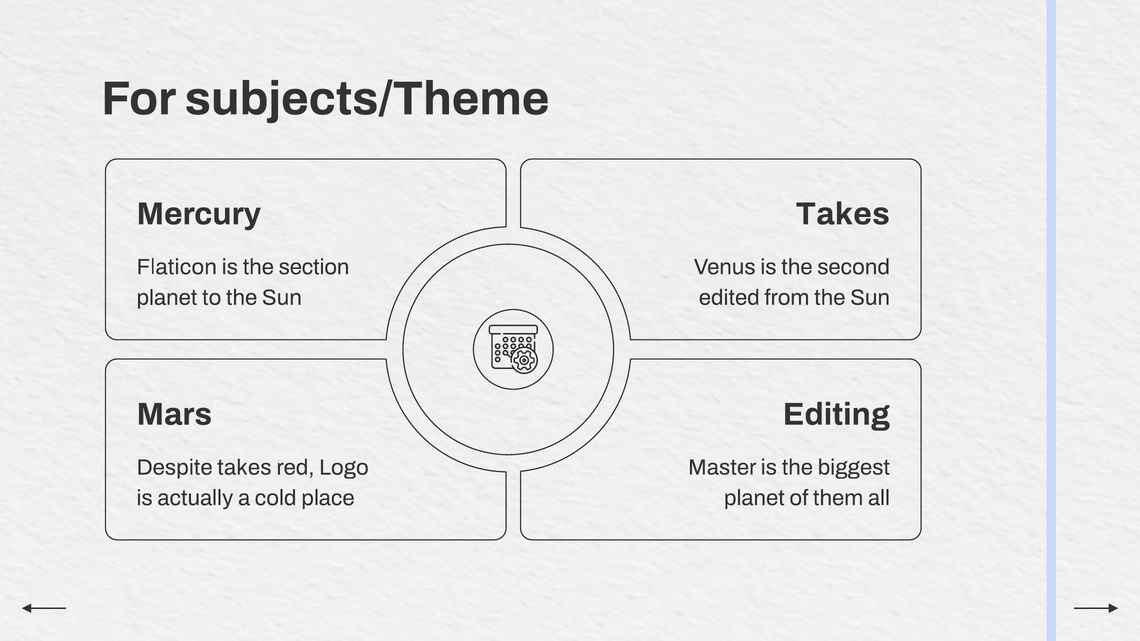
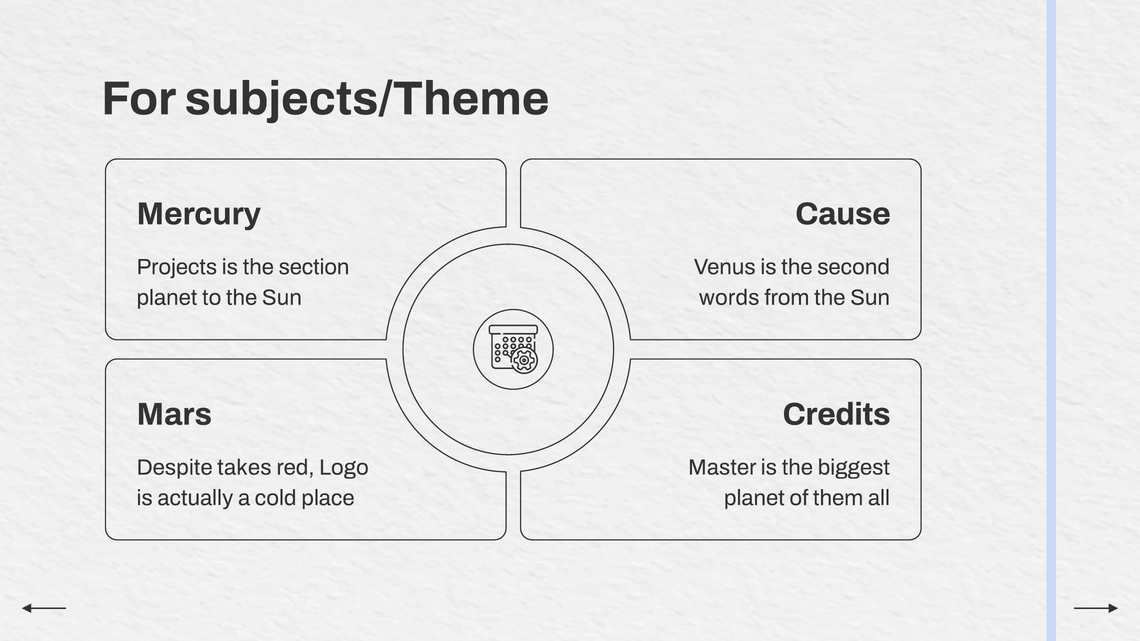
Takes at (843, 214): Takes -> Cause
Flaticon: Flaticon -> Projects
edited: edited -> words
Editing: Editing -> Credits
